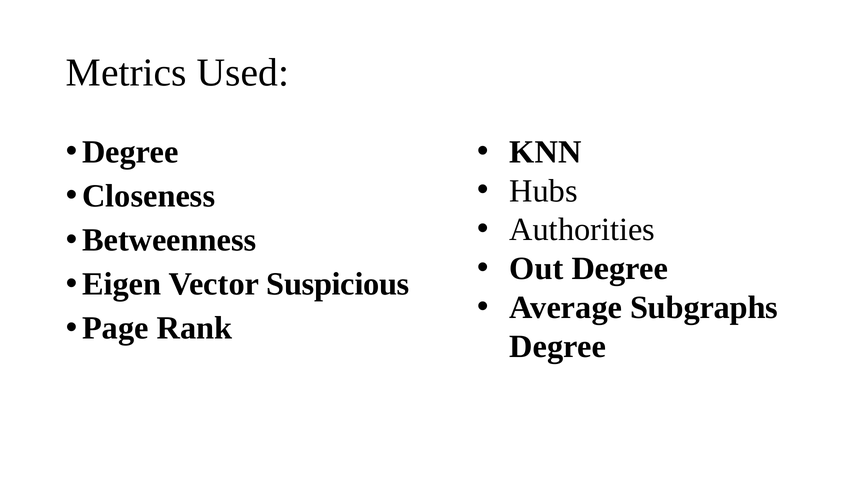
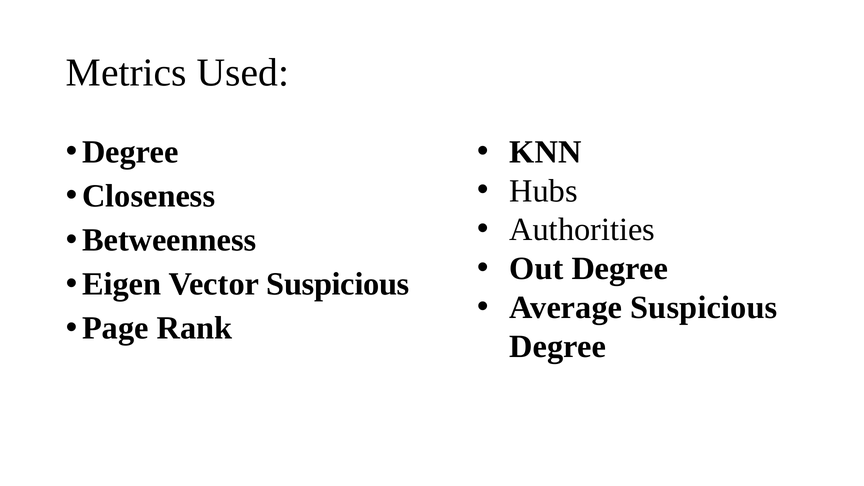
Average Subgraphs: Subgraphs -> Suspicious
